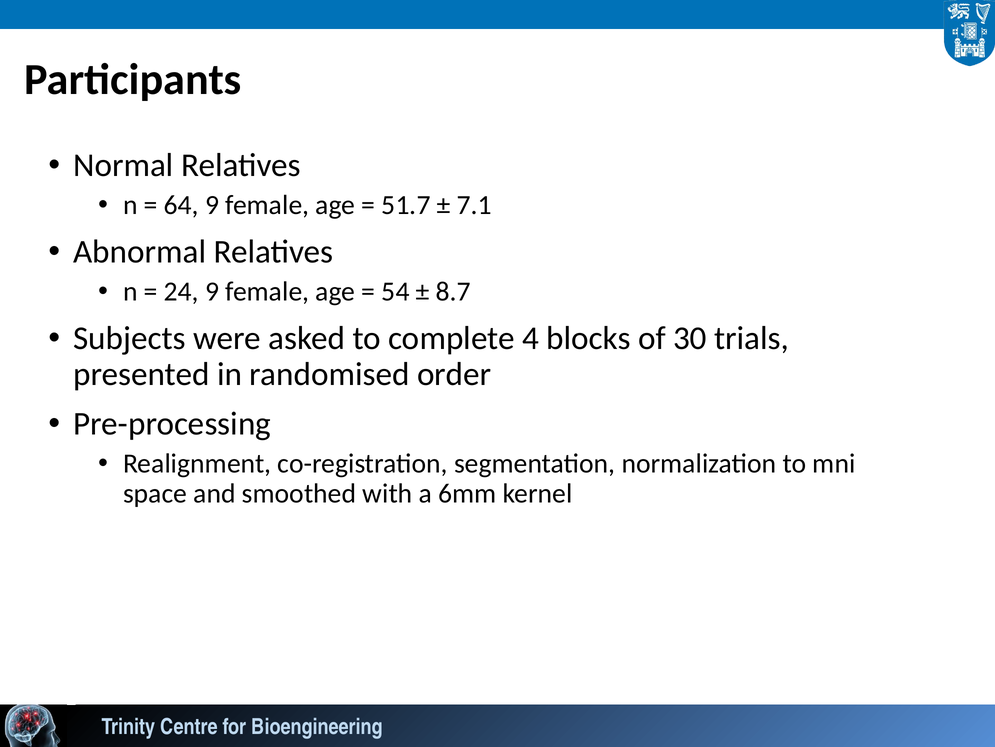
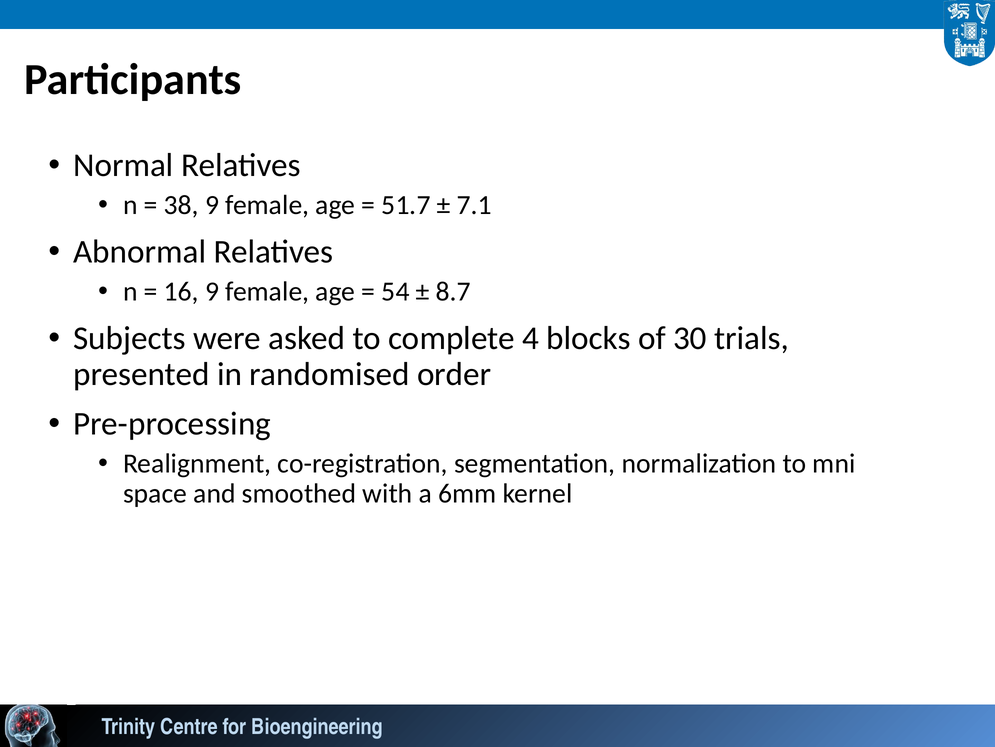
64: 64 -> 38
24: 24 -> 16
